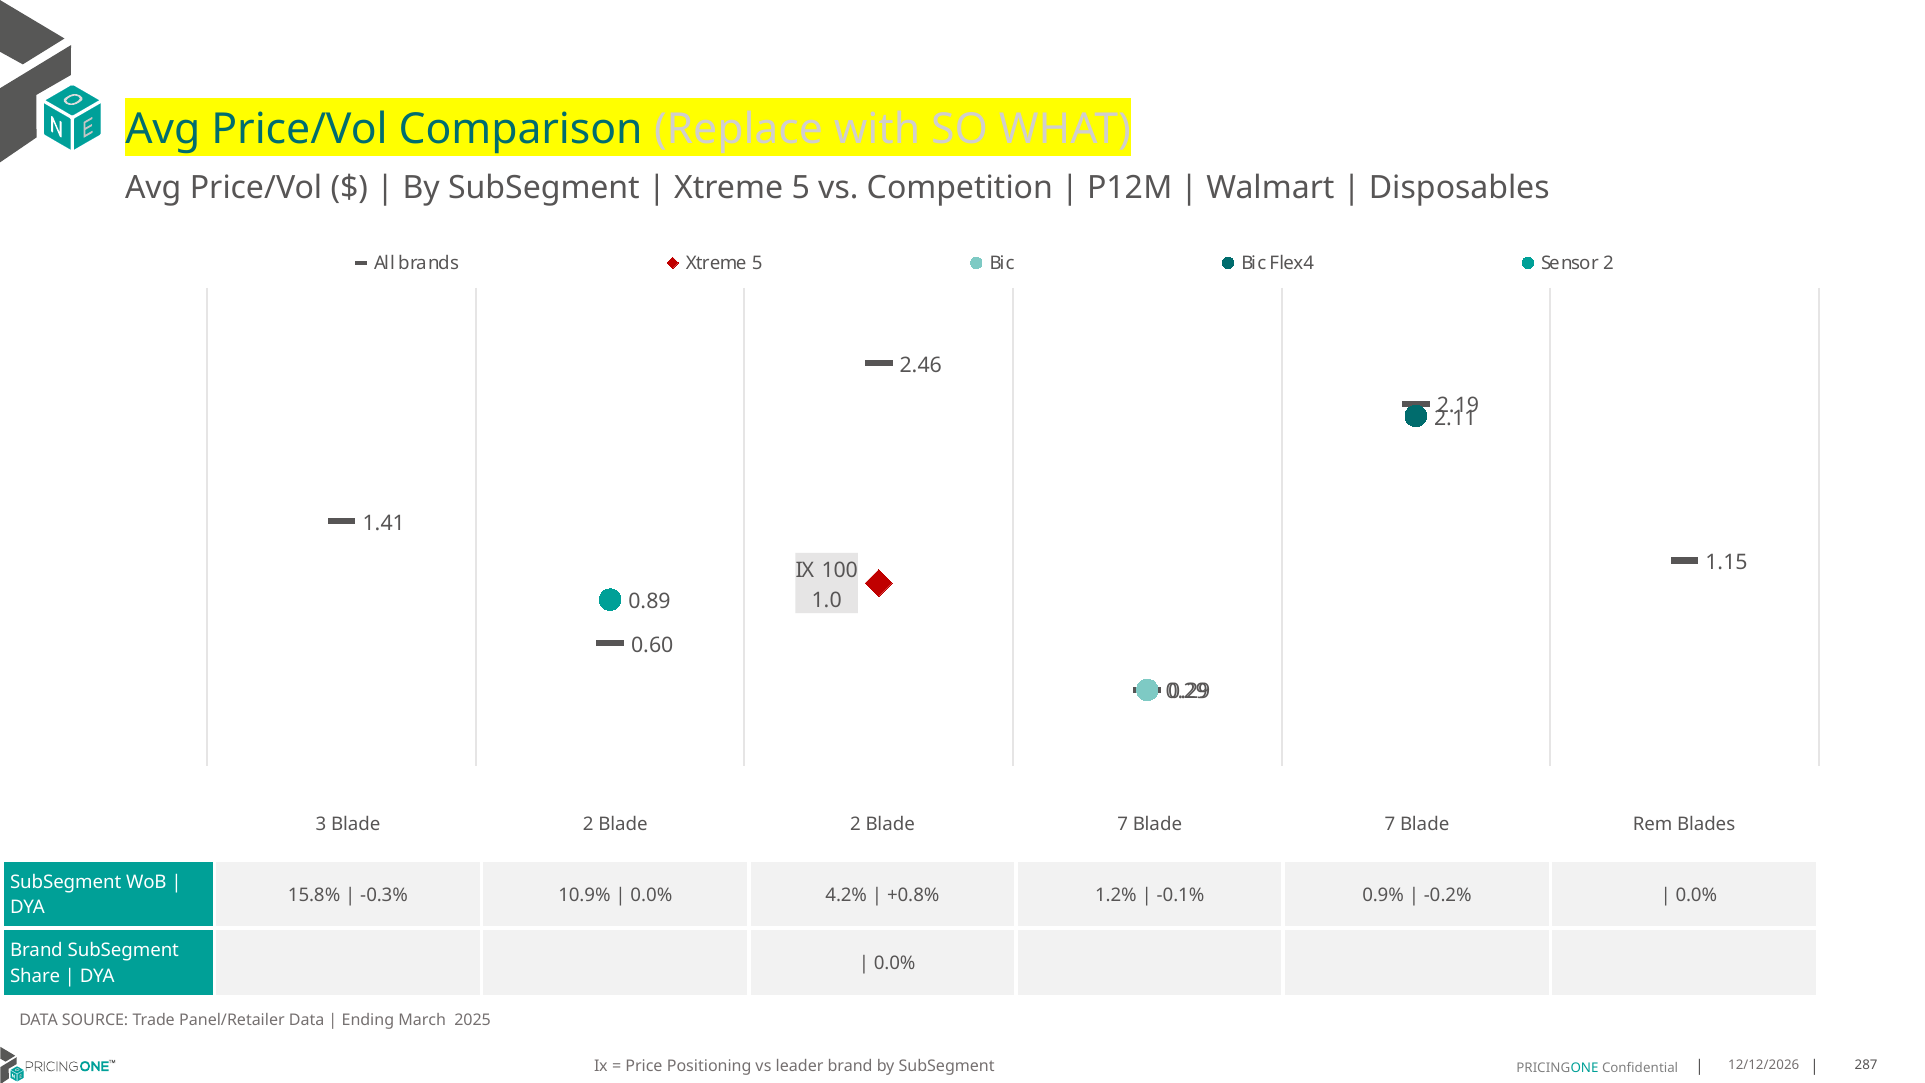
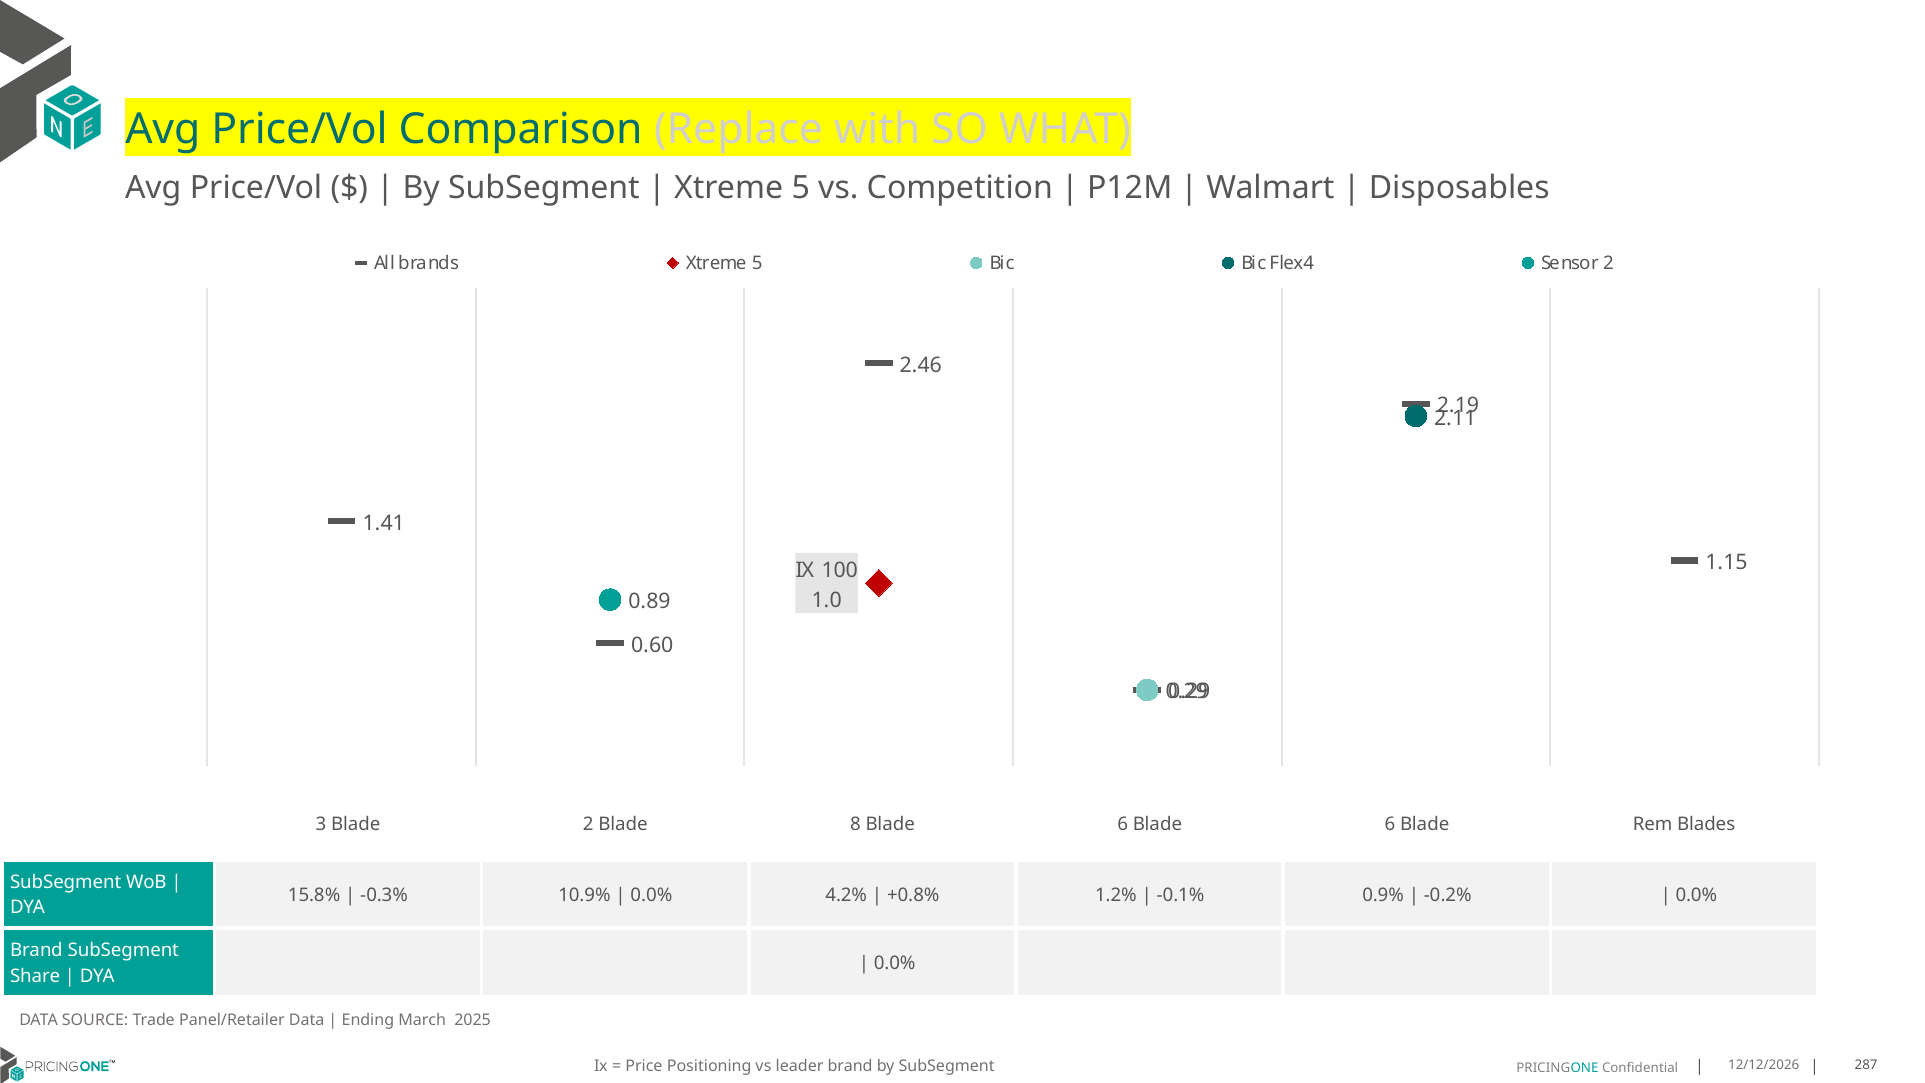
2 Blade 2: 2 -> 8
7 at (1123, 824): 7 -> 6
7 at (1390, 824): 7 -> 6
